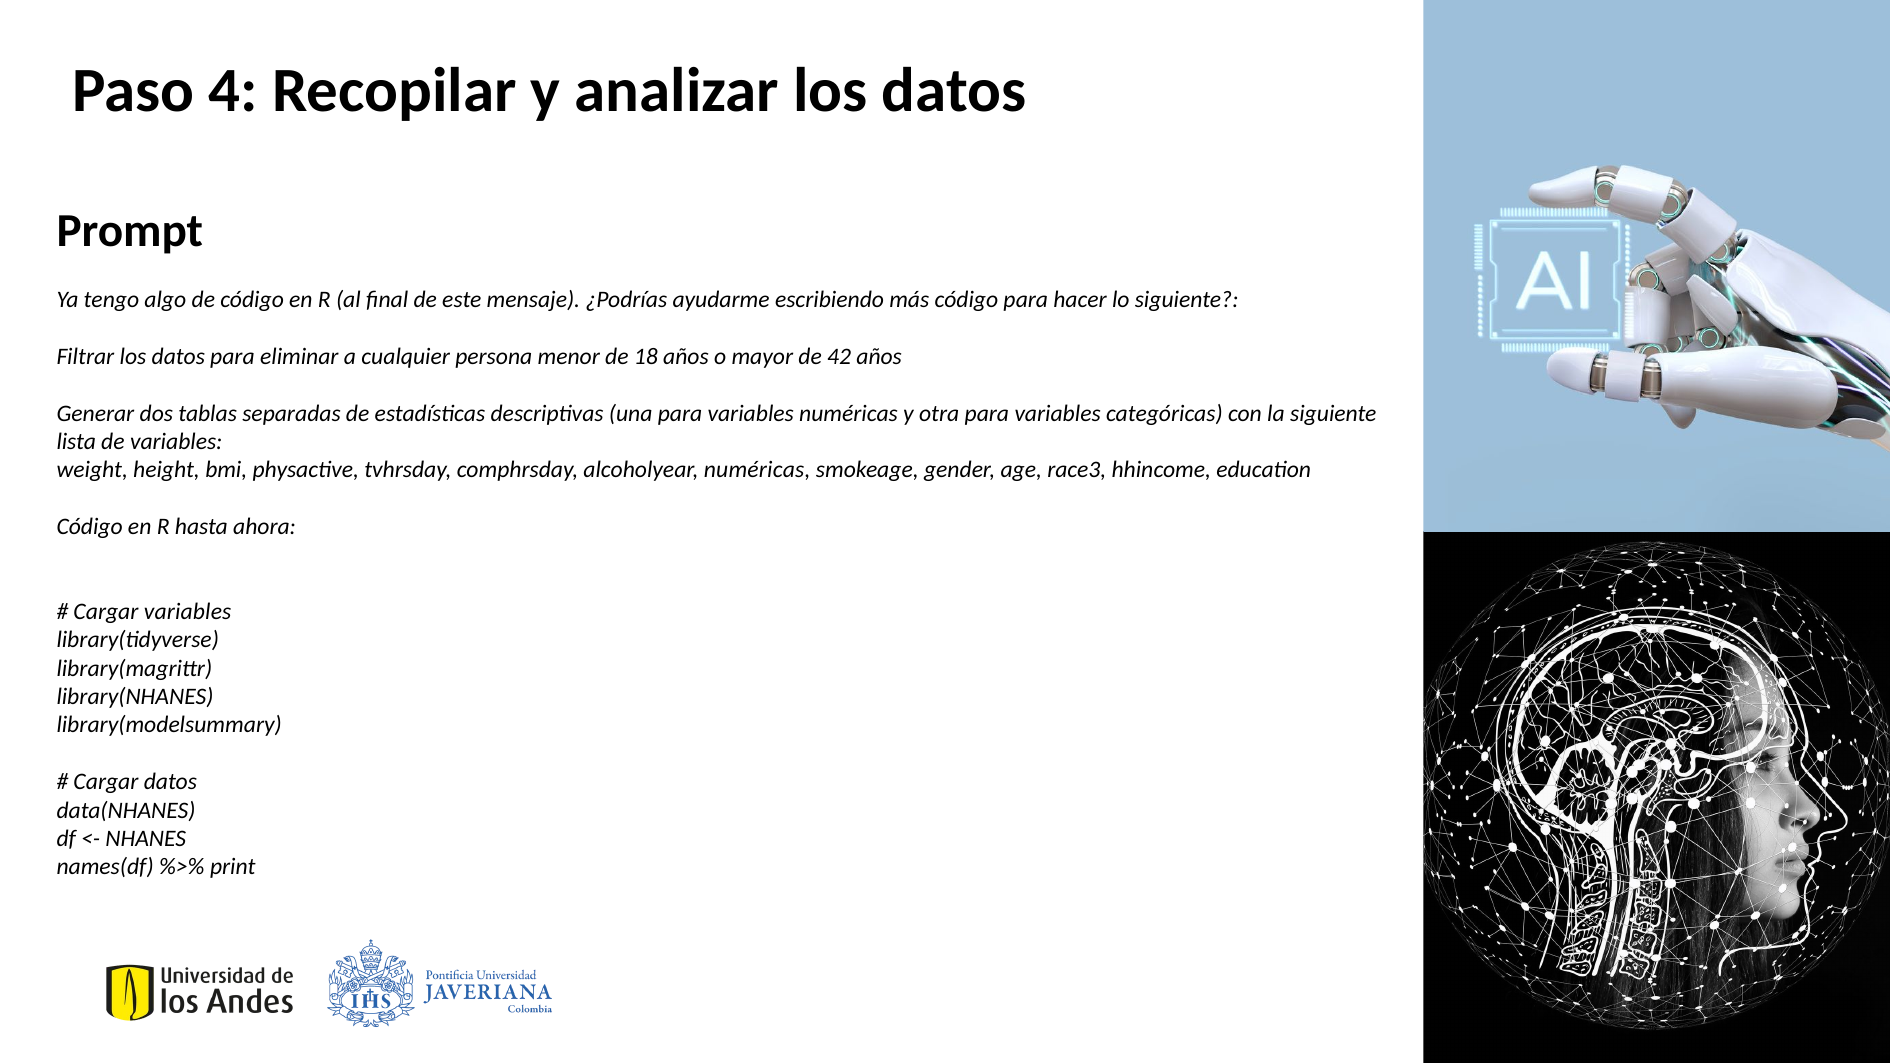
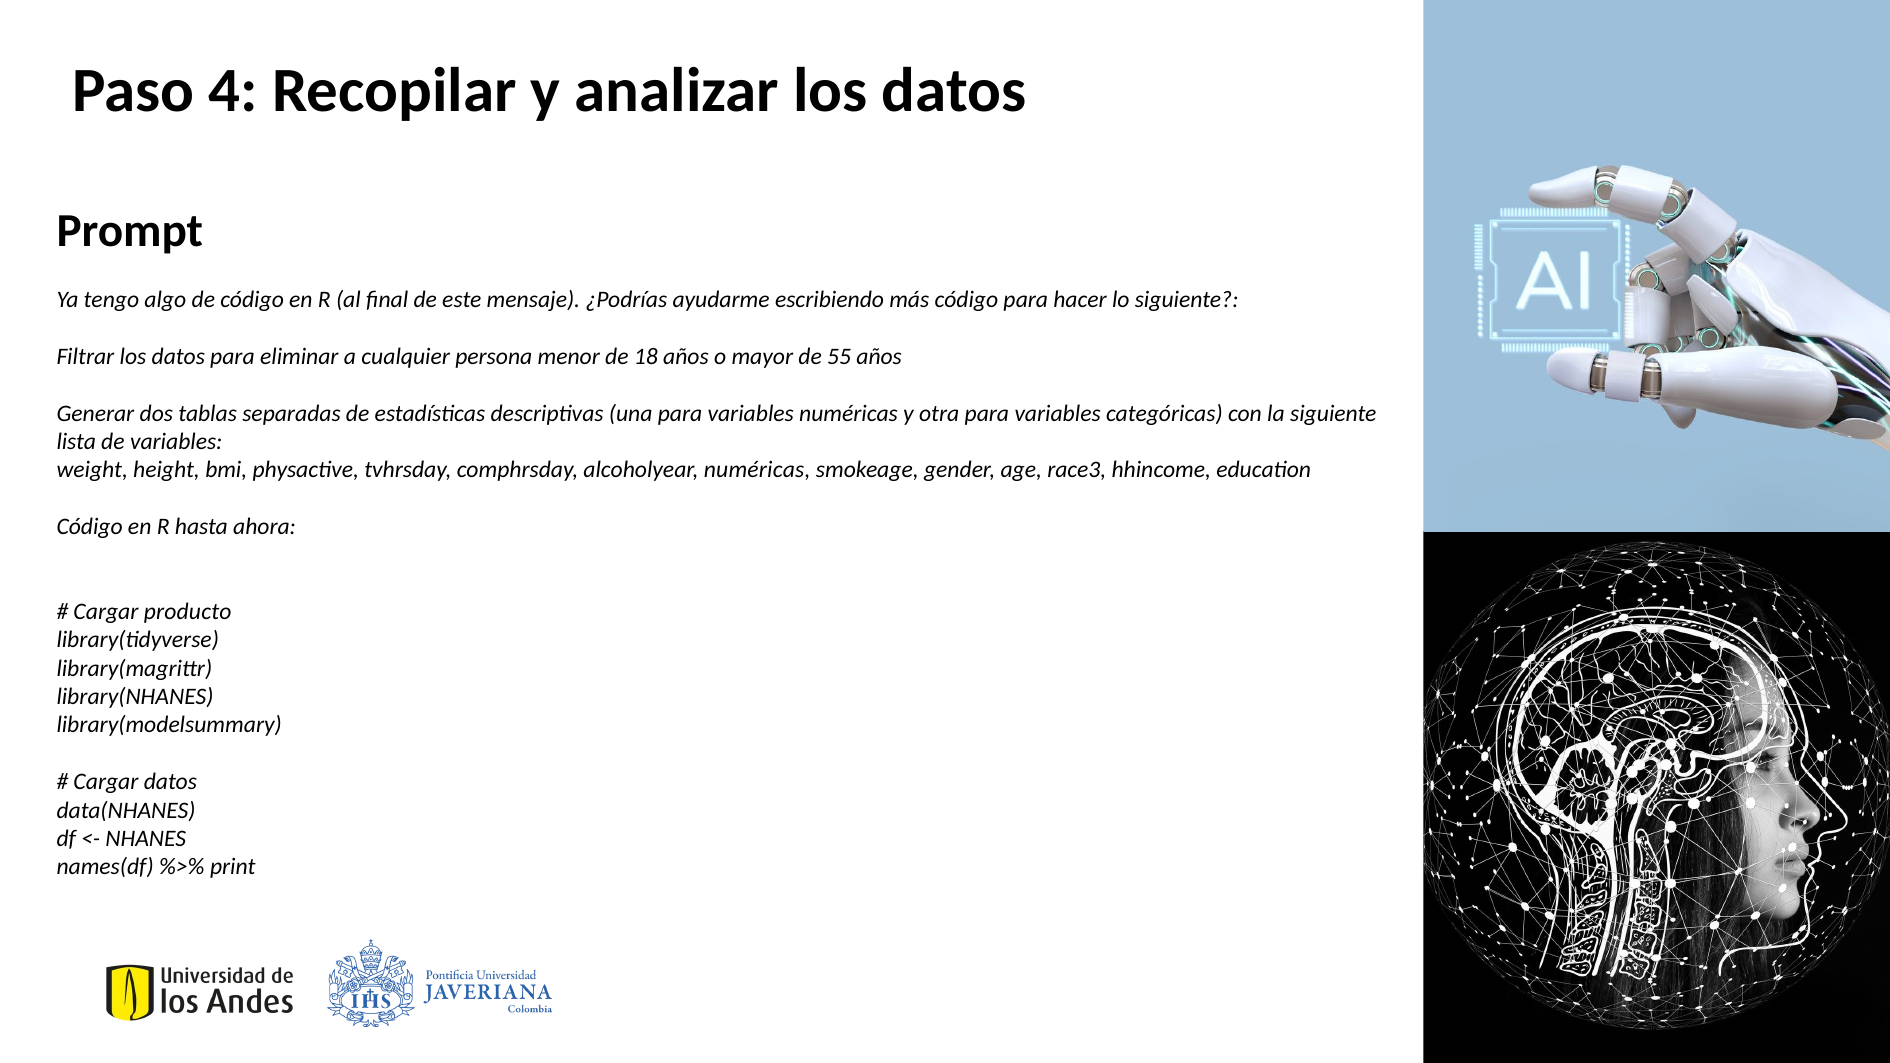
42: 42 -> 55
Cargar variables: variables -> producto
